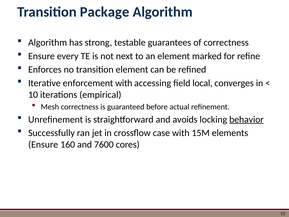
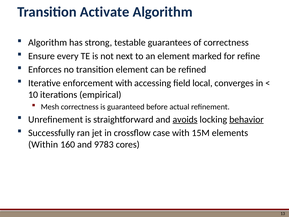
Package: Package -> Activate
avoids underline: none -> present
Ensure at (43, 144): Ensure -> Within
7600: 7600 -> 9783
